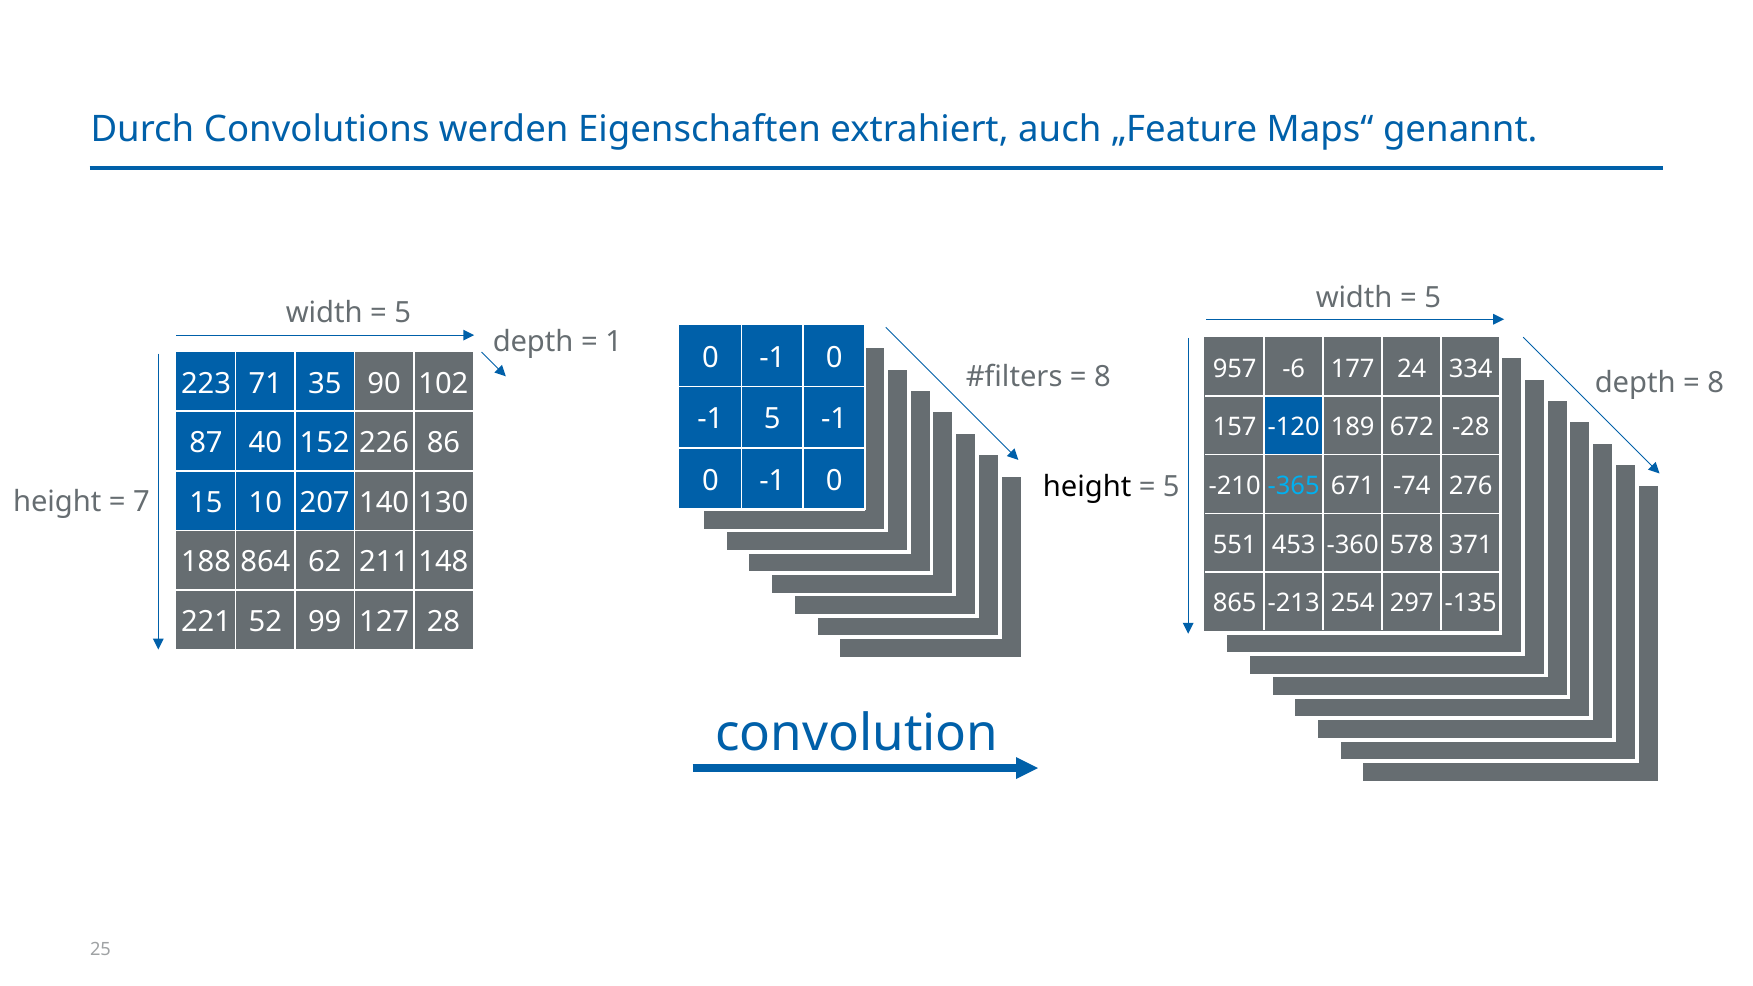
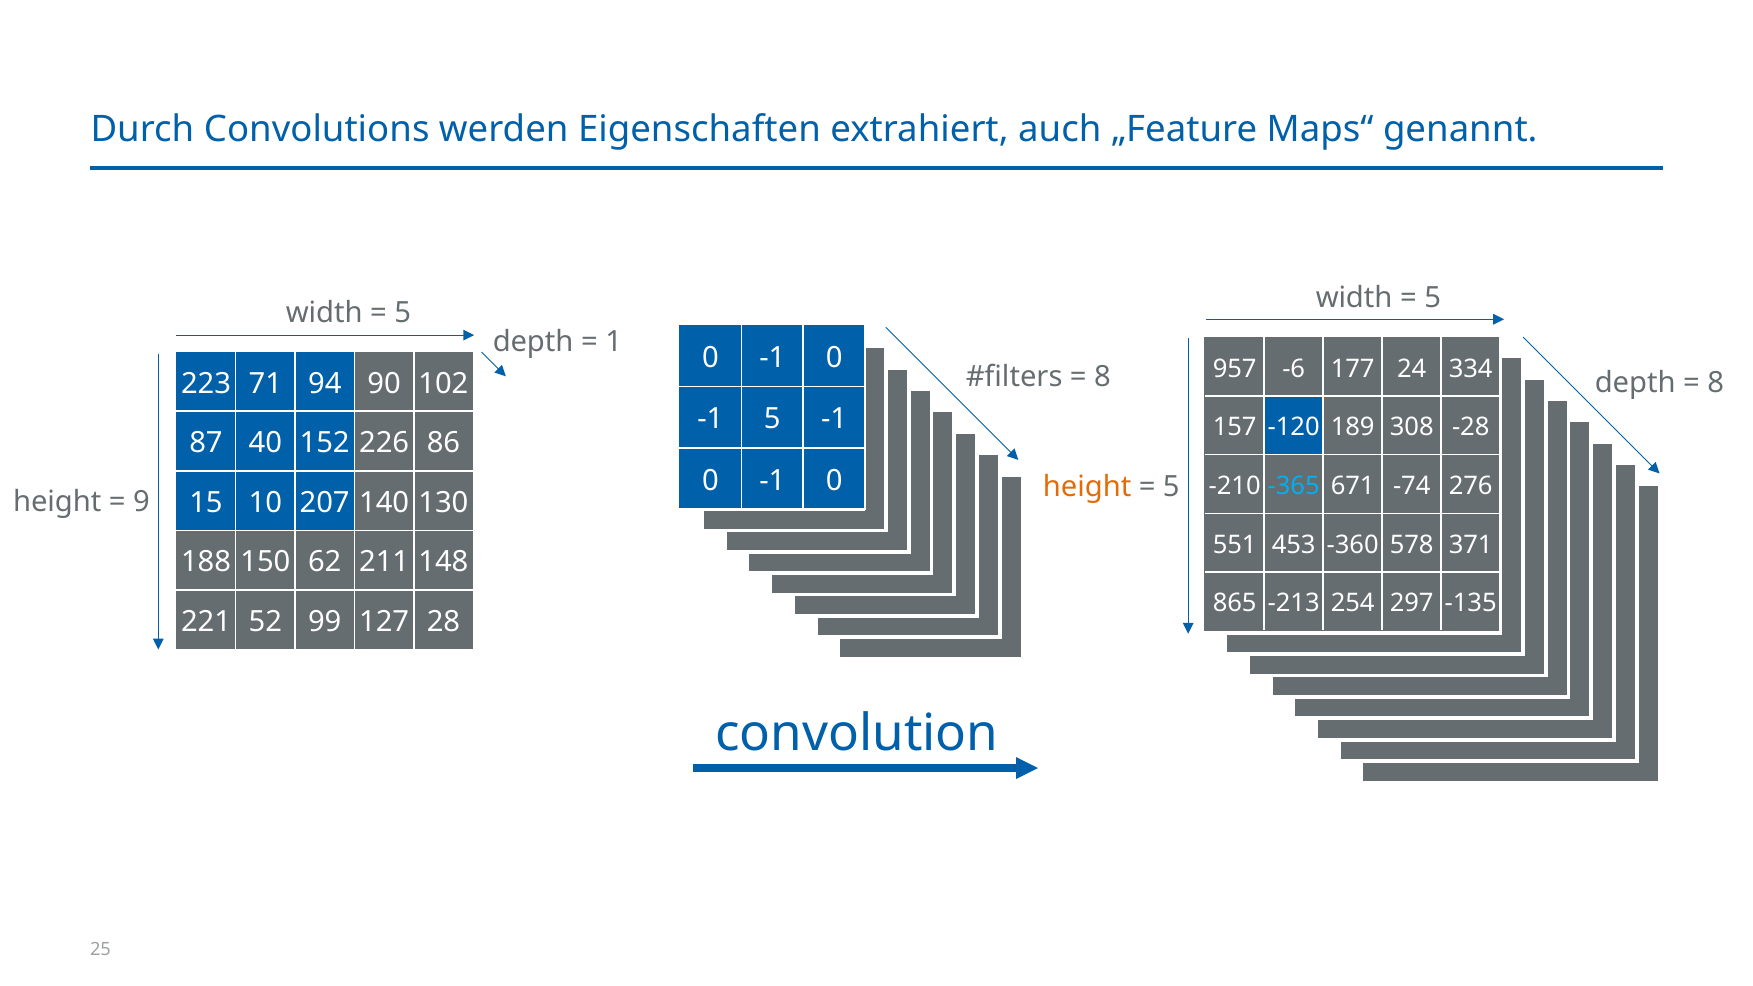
35: 35 -> 94
672: 672 -> 308
height at (1087, 486) colour: black -> orange
7: 7 -> 9
864: 864 -> 150
